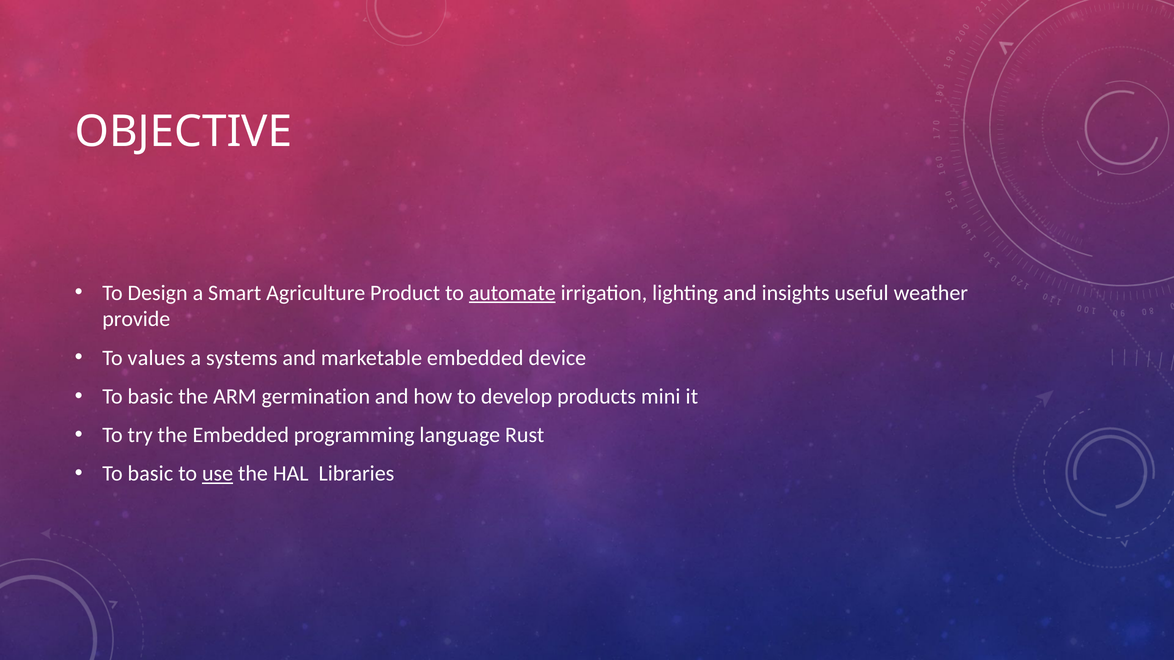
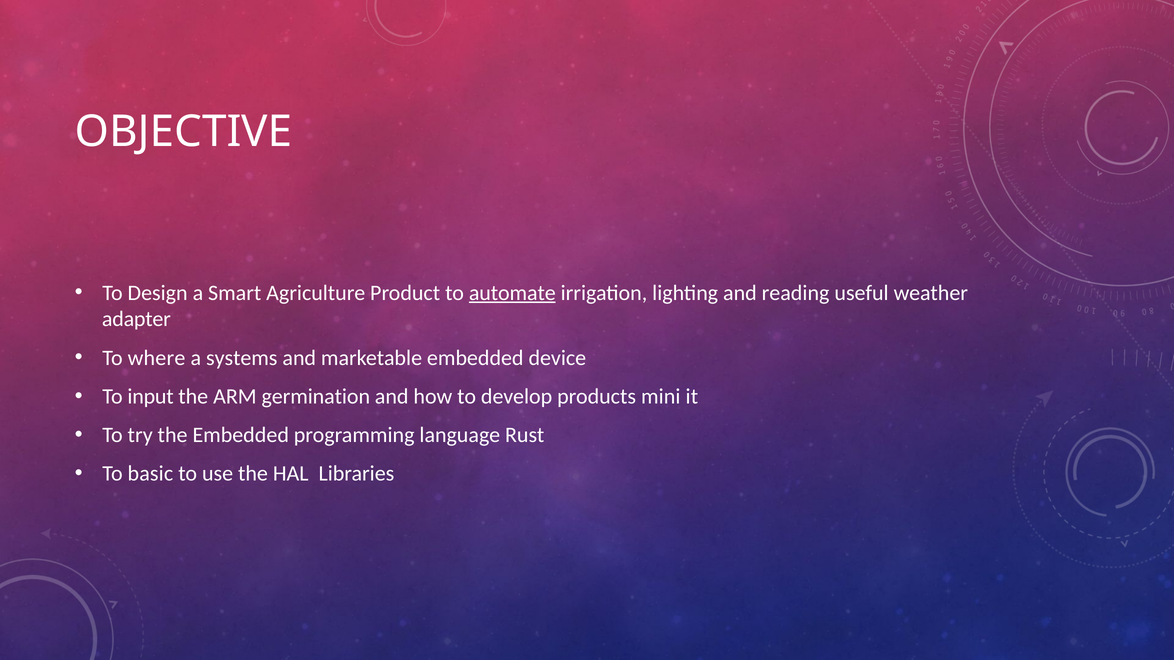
insights: insights -> reading
provide: provide -> adapter
values: values -> where
basic at (150, 397): basic -> input
use underline: present -> none
